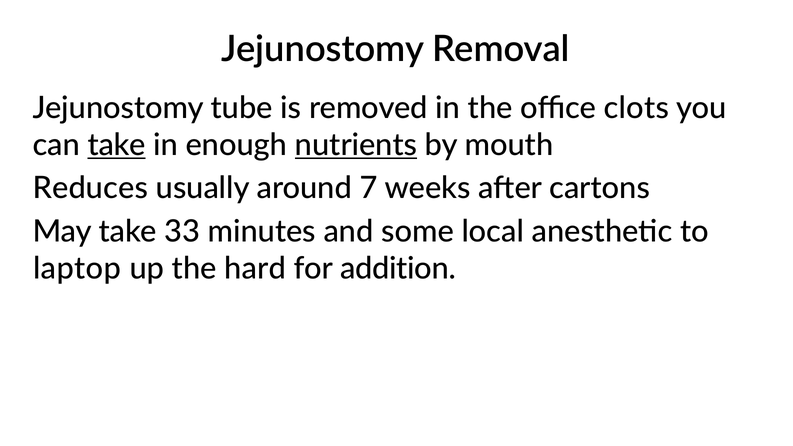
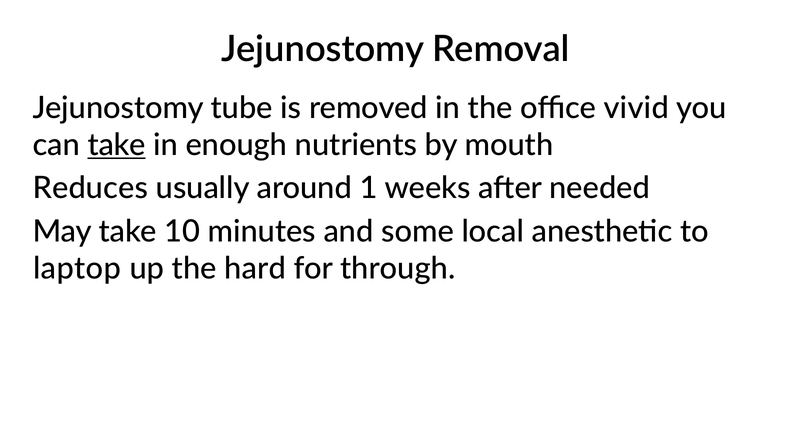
clots: clots -> vivid
nutrients underline: present -> none
7: 7 -> 1
cartons: cartons -> needed
33: 33 -> 10
addition: addition -> through
